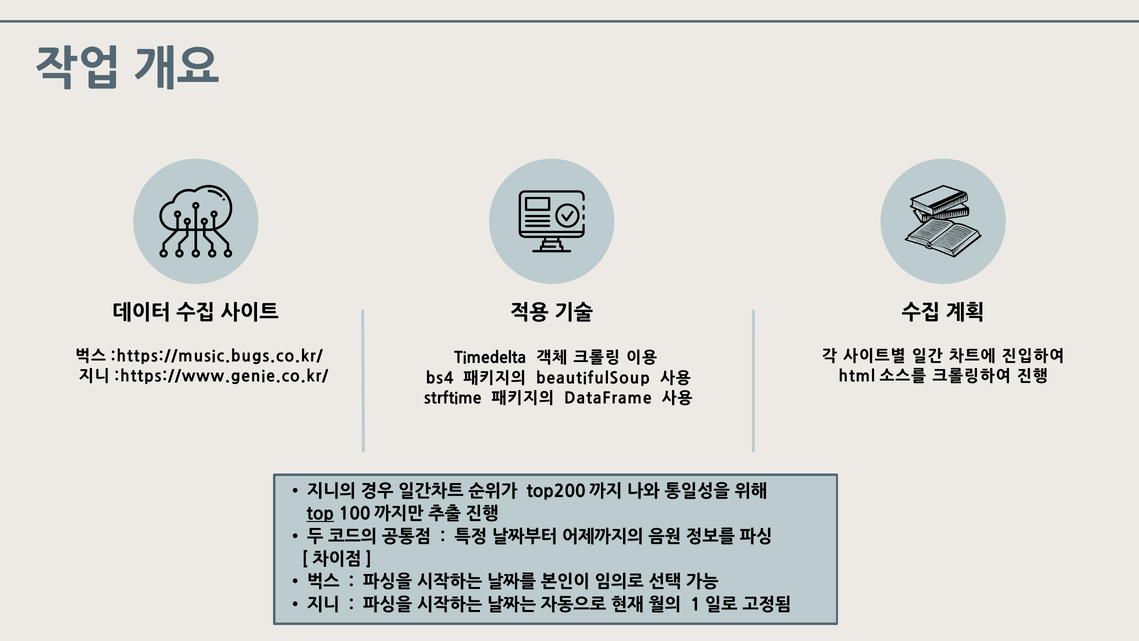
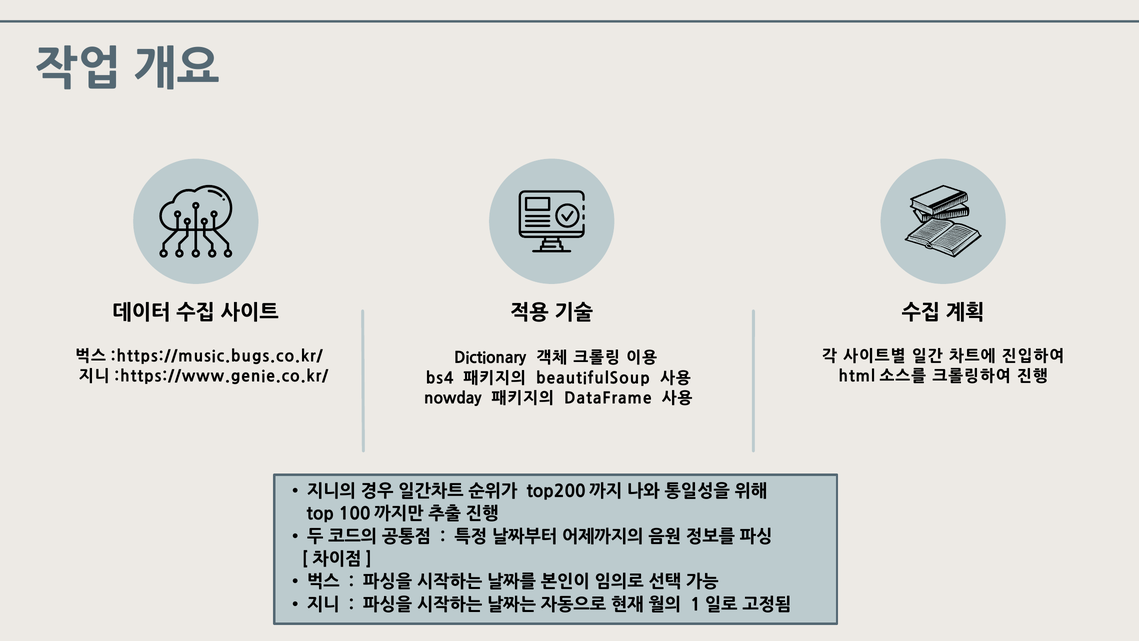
Timedelta: Timedelta -> Dictionary
strftime: strftime -> nowday
top underline: present -> none
